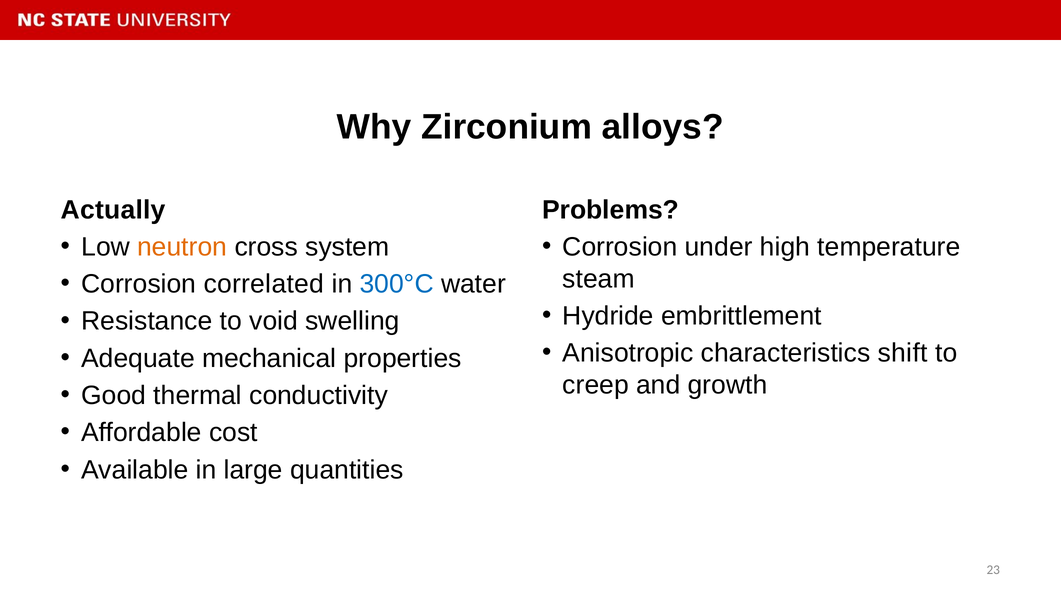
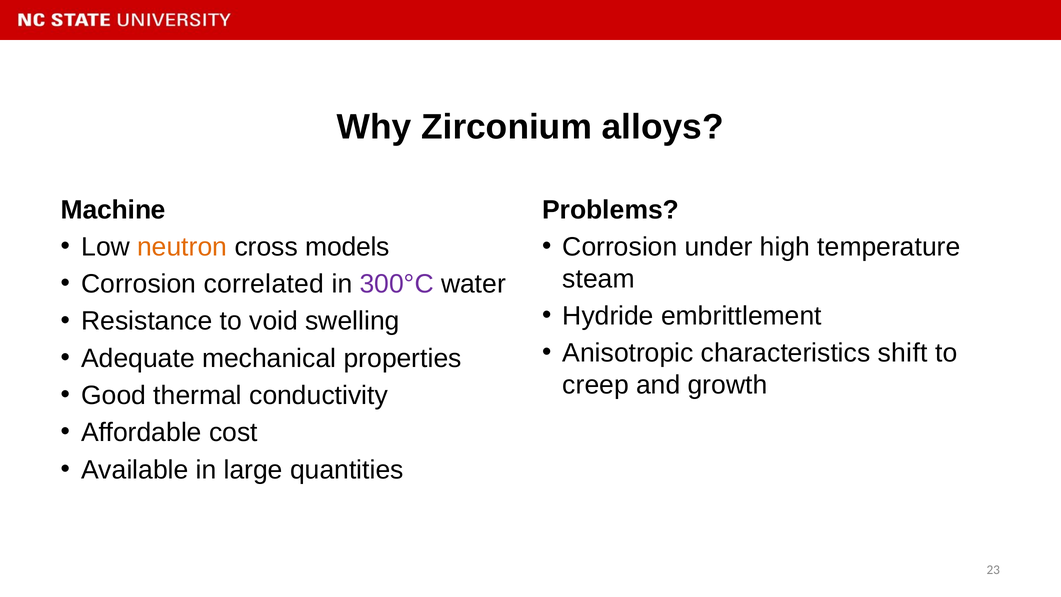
Actually: Actually -> Machine
system: system -> models
300°C colour: blue -> purple
